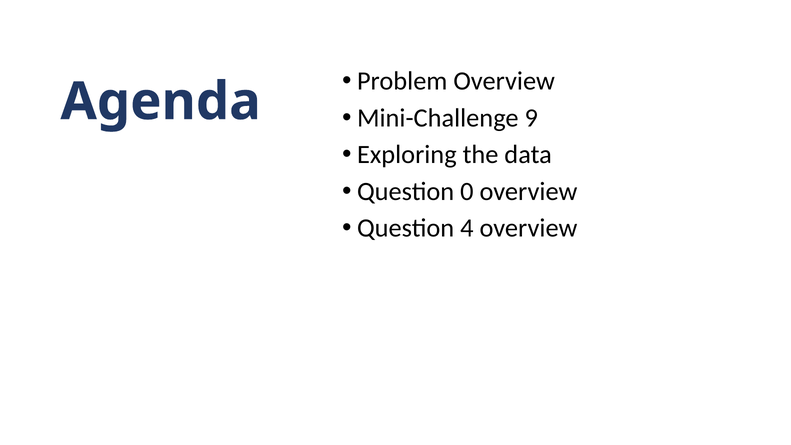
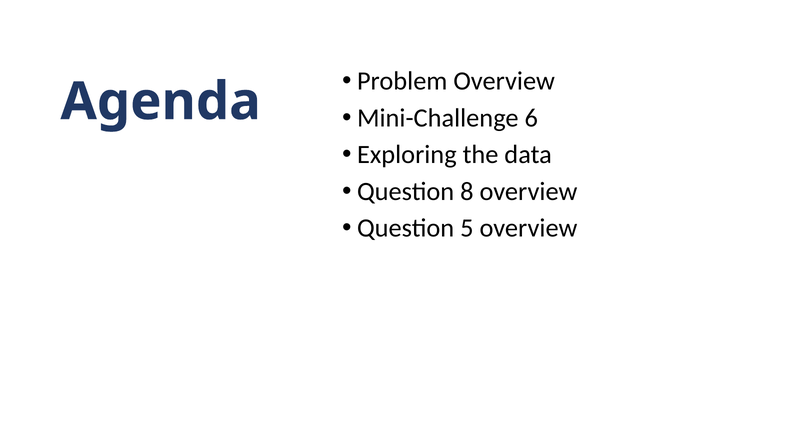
9: 9 -> 6
0: 0 -> 8
4: 4 -> 5
